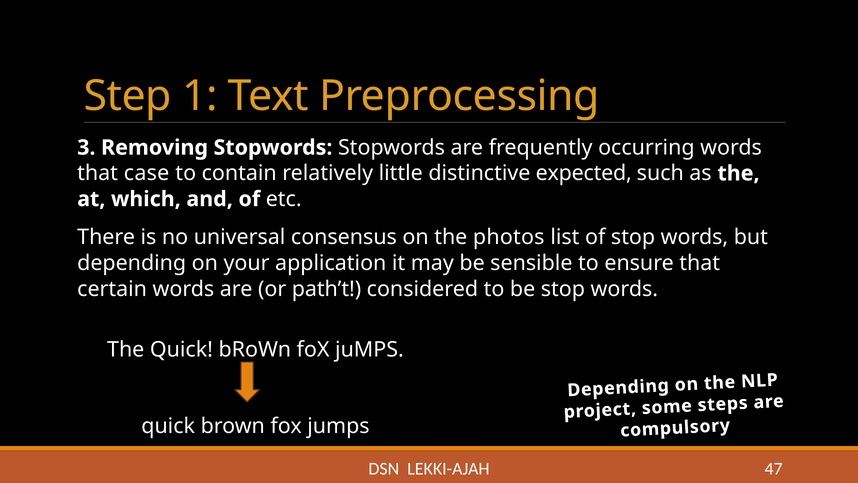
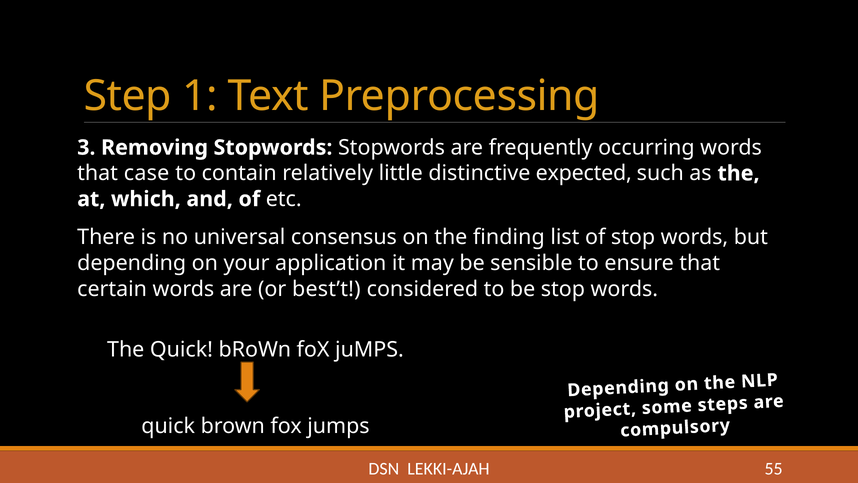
photos: photos -> finding
path’t: path’t -> best’t
47: 47 -> 55
